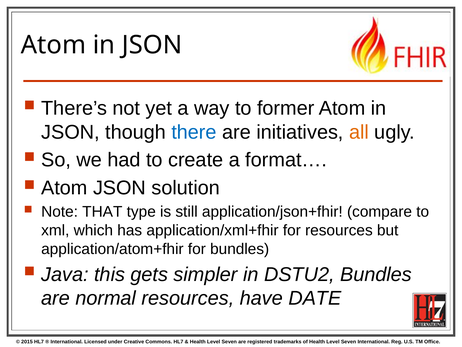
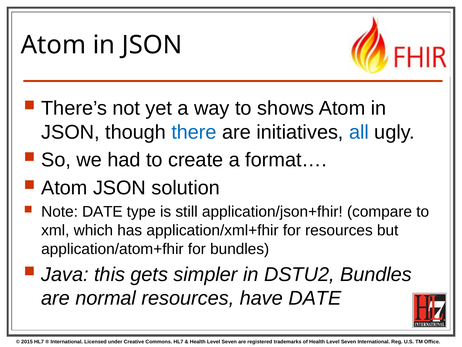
former: former -> shows
all colour: orange -> blue
Note THAT: THAT -> DATE
